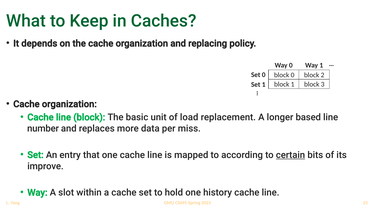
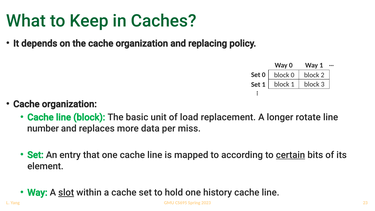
based: based -> rotate
improve: improve -> element
slot underline: none -> present
